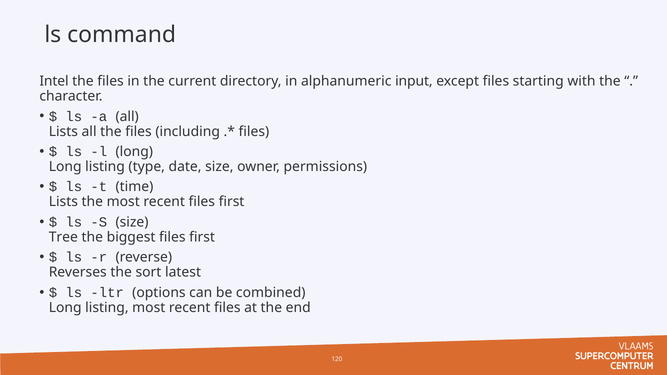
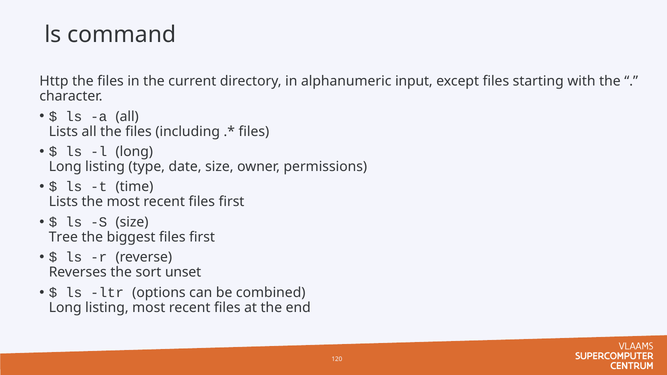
Intel: Intel -> Http
latest: latest -> unset
